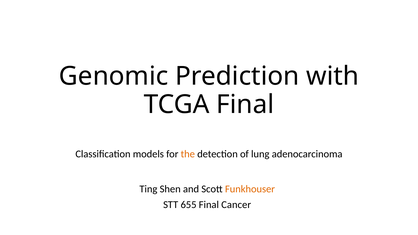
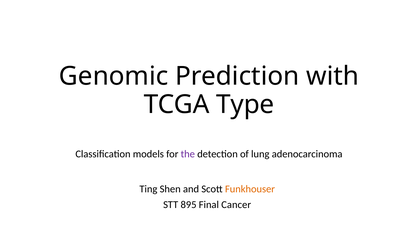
TCGA Final: Final -> Type
the colour: orange -> purple
655: 655 -> 895
